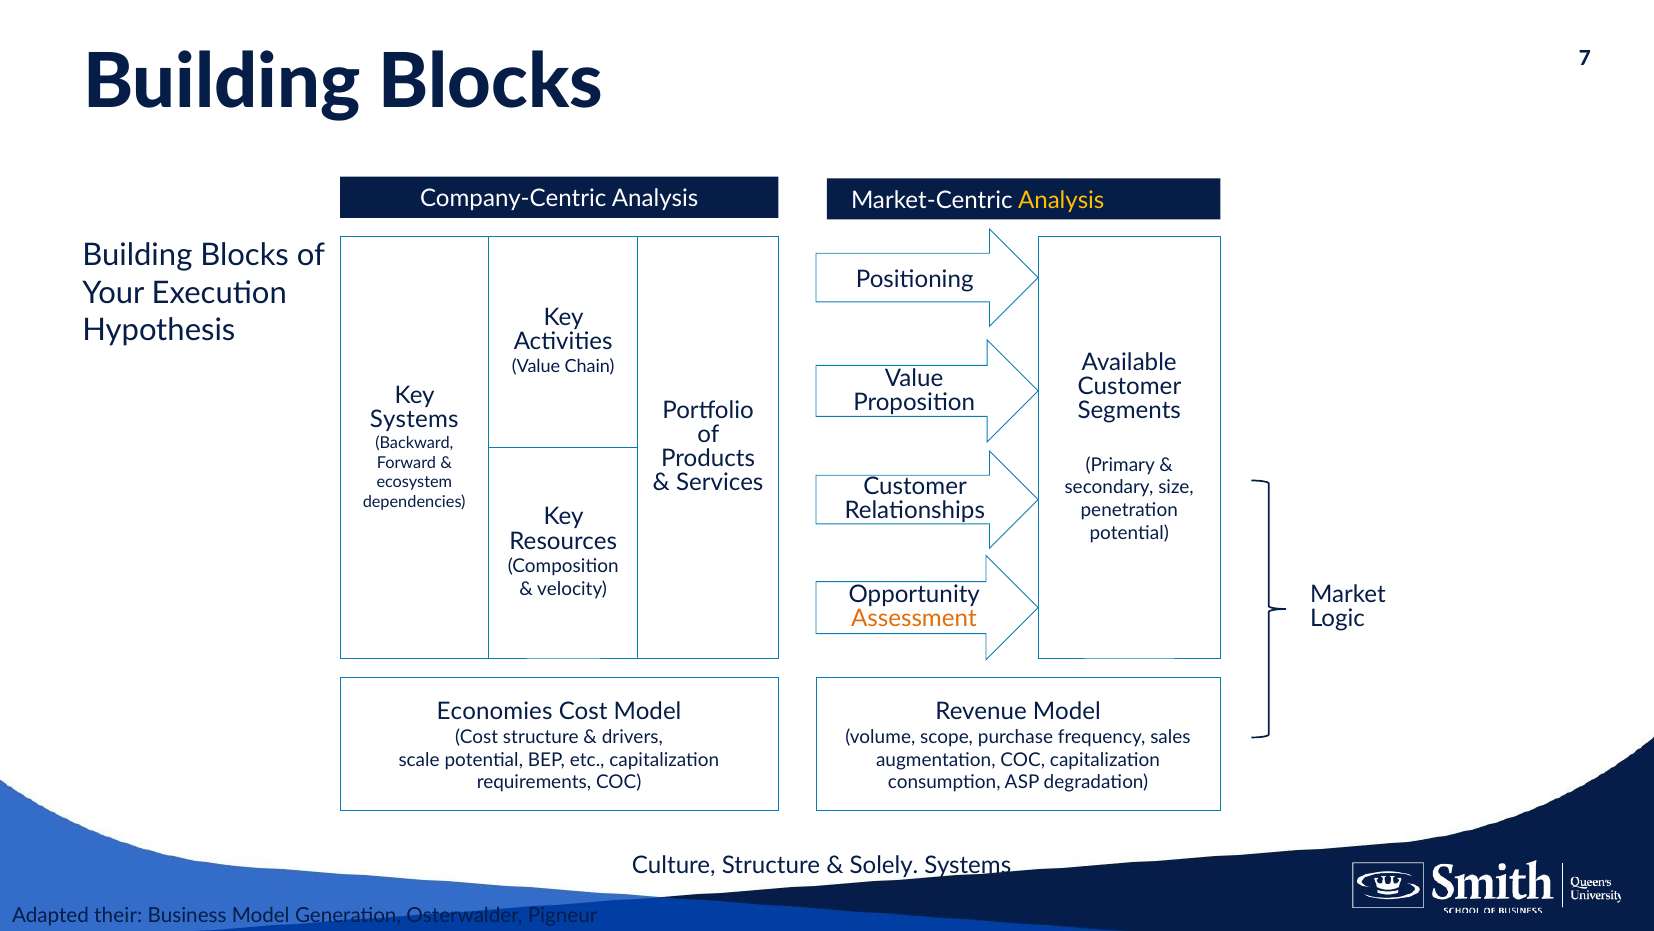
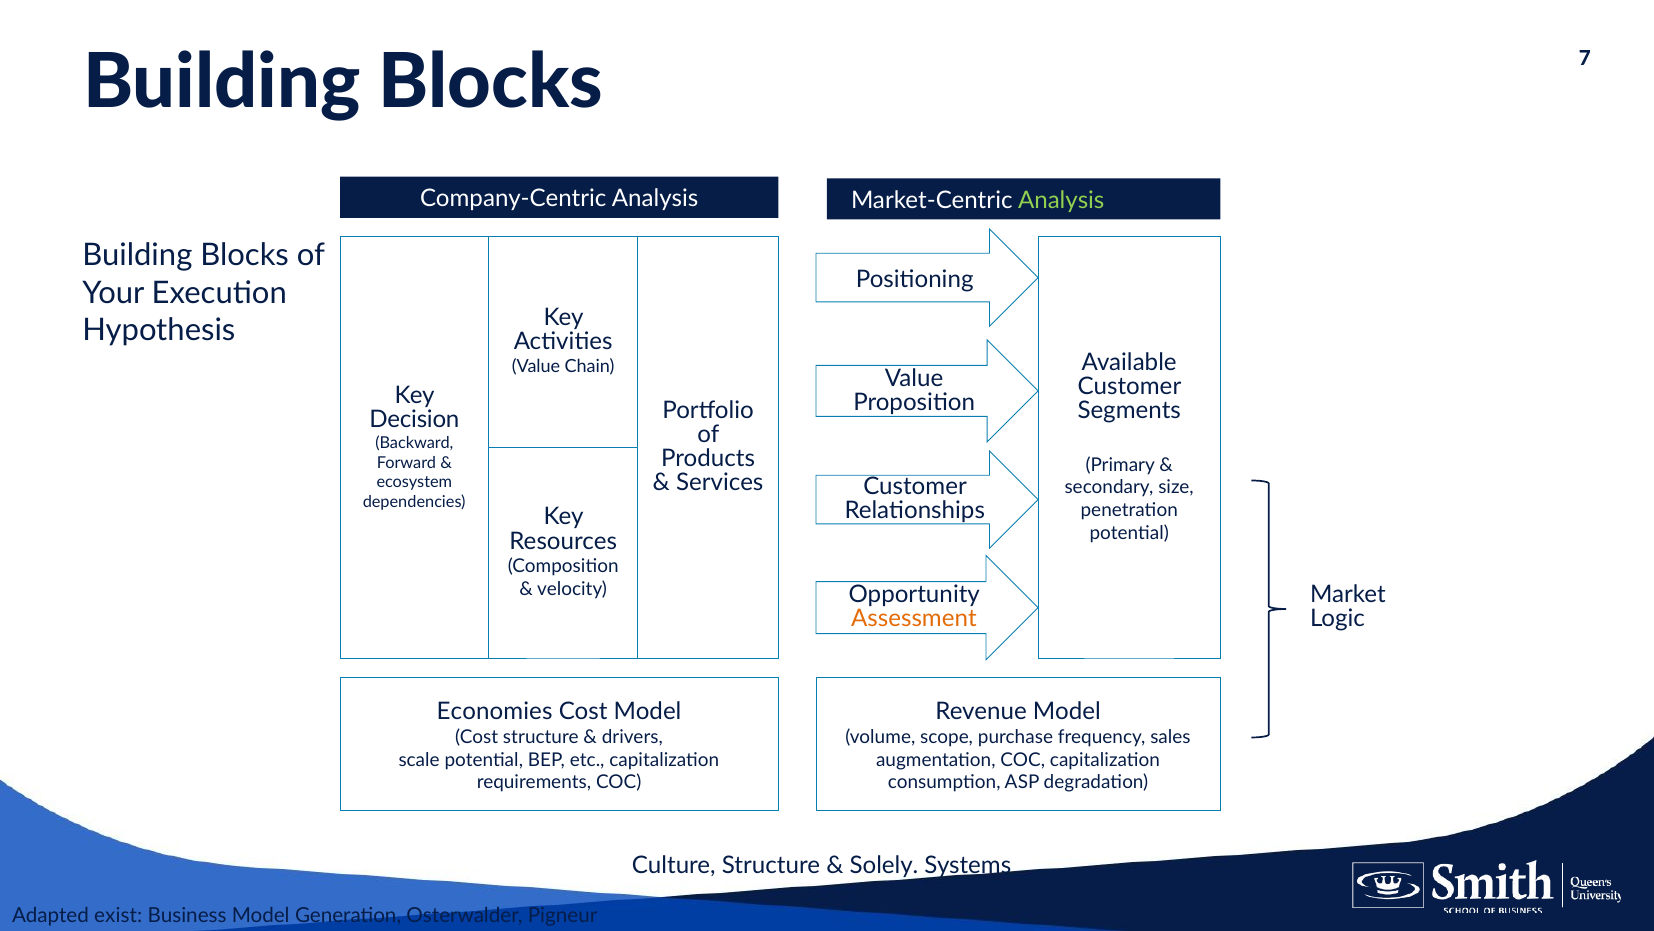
Analysis at (1061, 200) colour: yellow -> light green
Systems at (414, 419): Systems -> Decision
their: their -> exist
